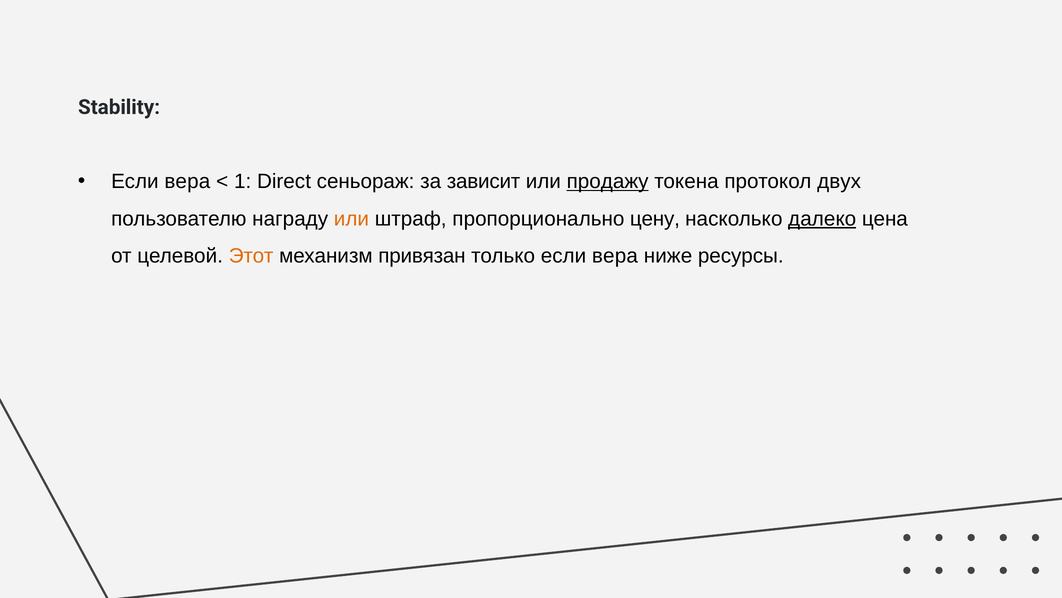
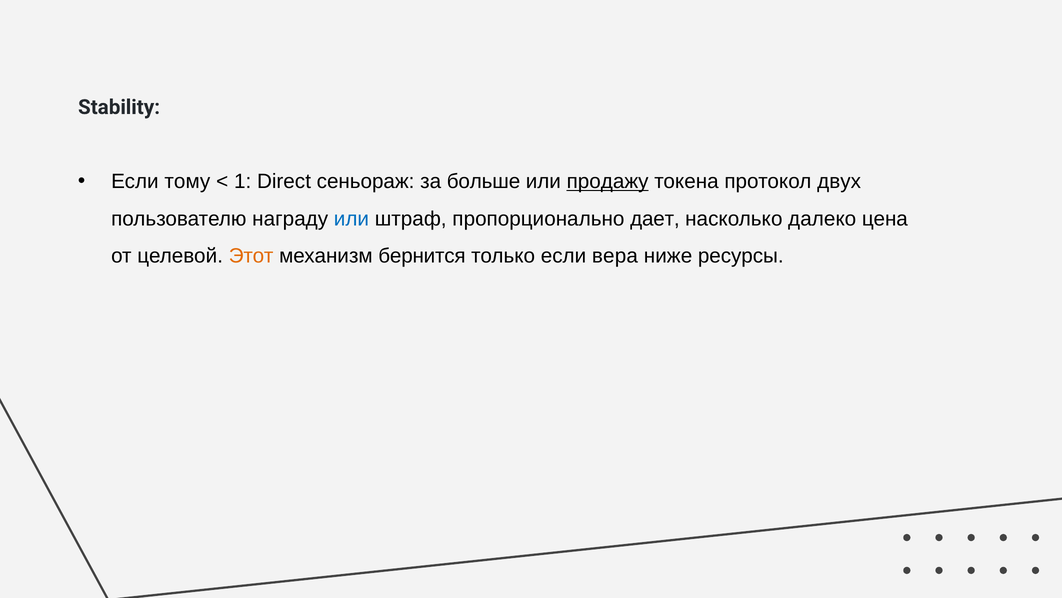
вера at (187, 181): вера -> тому
зависит: зависит -> больше
или at (351, 219) colour: orange -> blue
цену: цену -> дает
далеко underline: present -> none
привязан: привязан -> бернится
